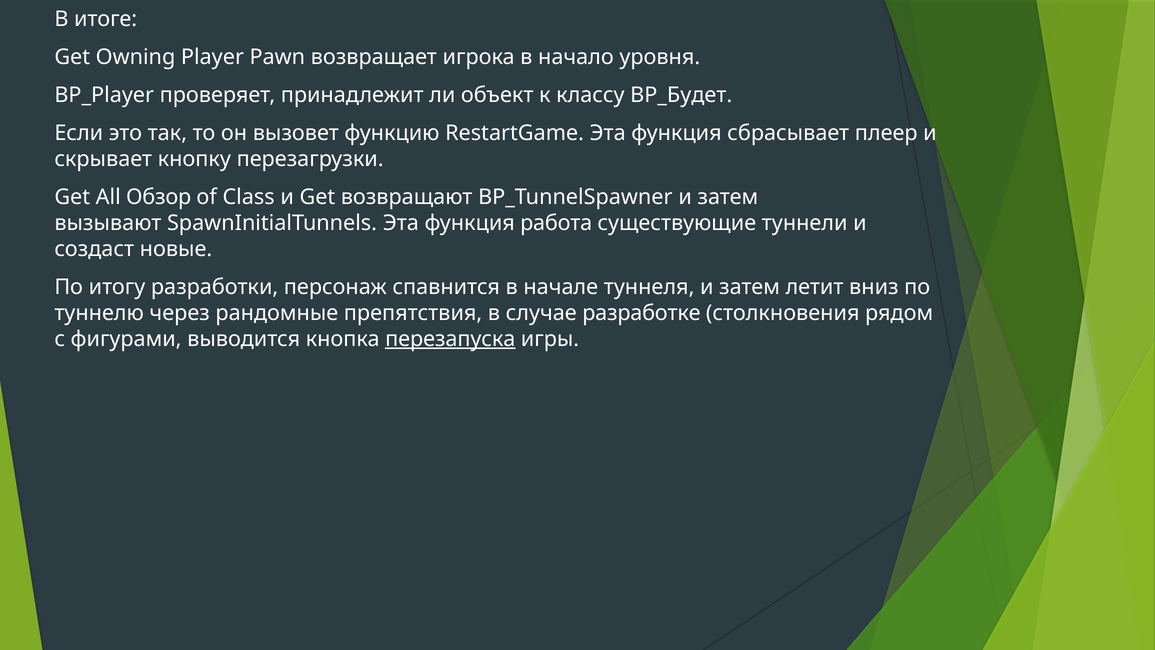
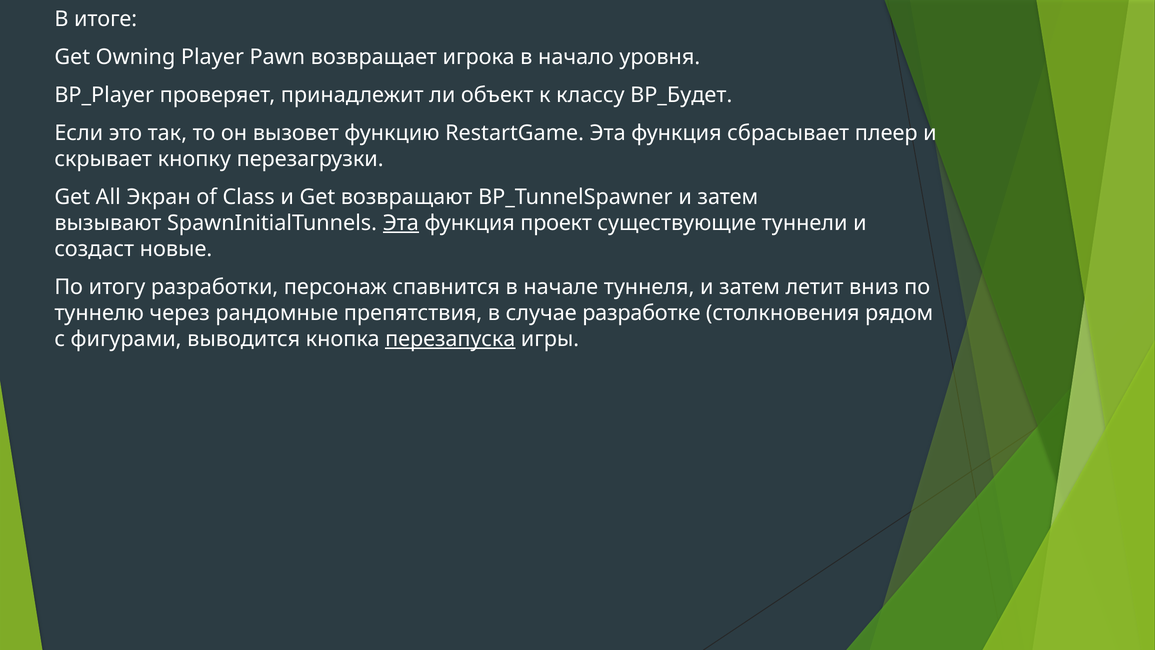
Обзор: Обзор -> Экран
Эта at (401, 223) underline: none -> present
работа: работа -> проект
